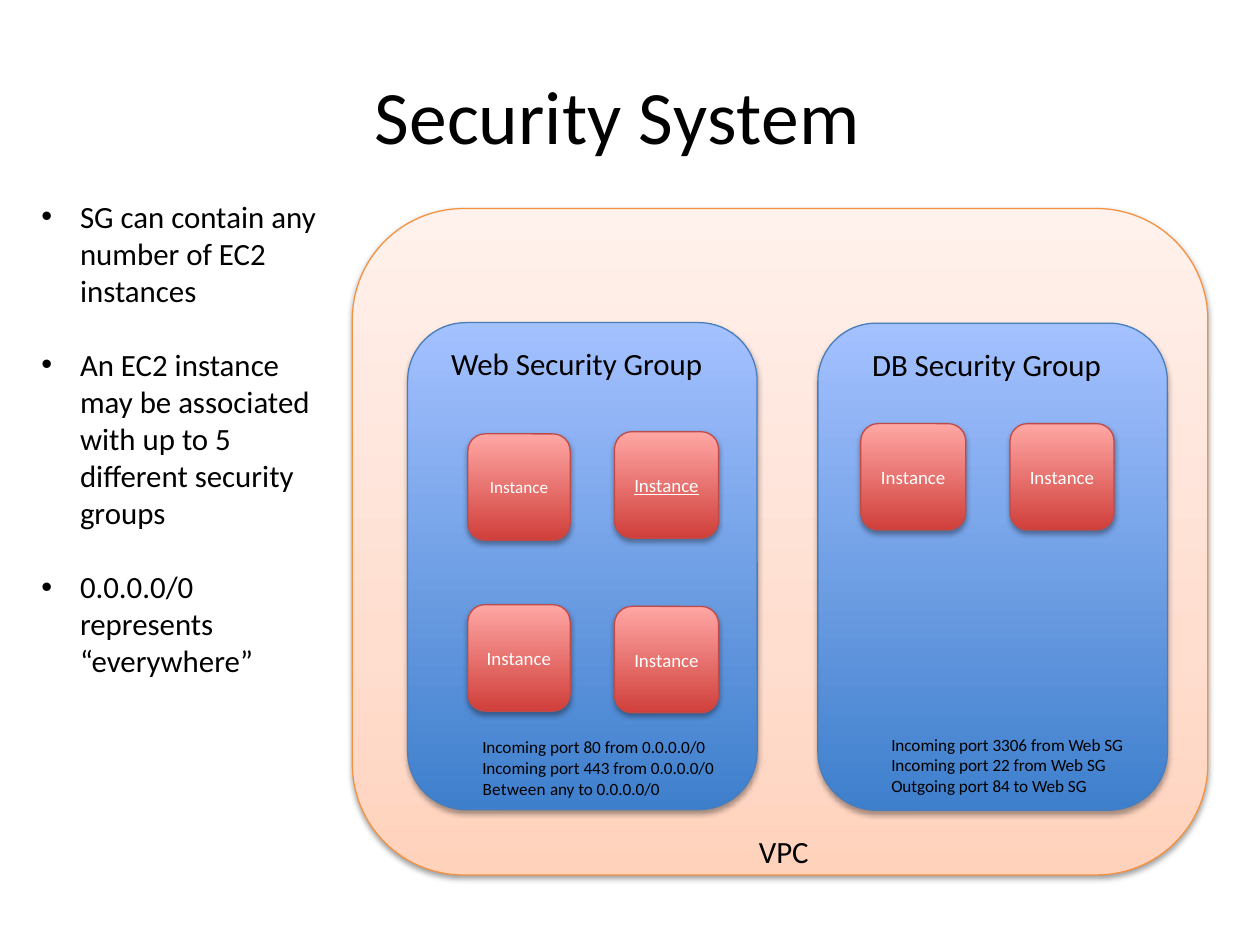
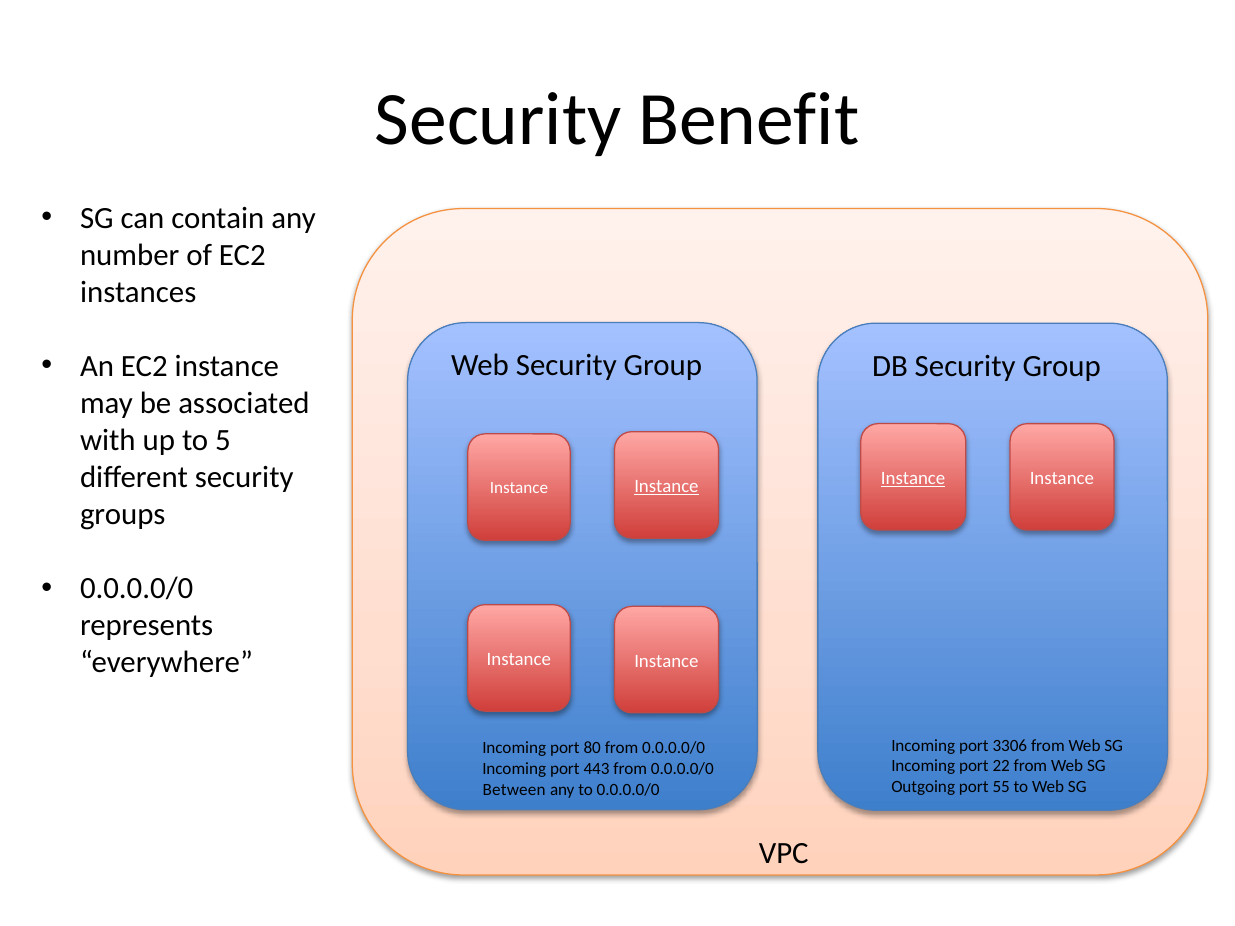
System: System -> Benefit
Instance at (913, 478) underline: none -> present
84: 84 -> 55
